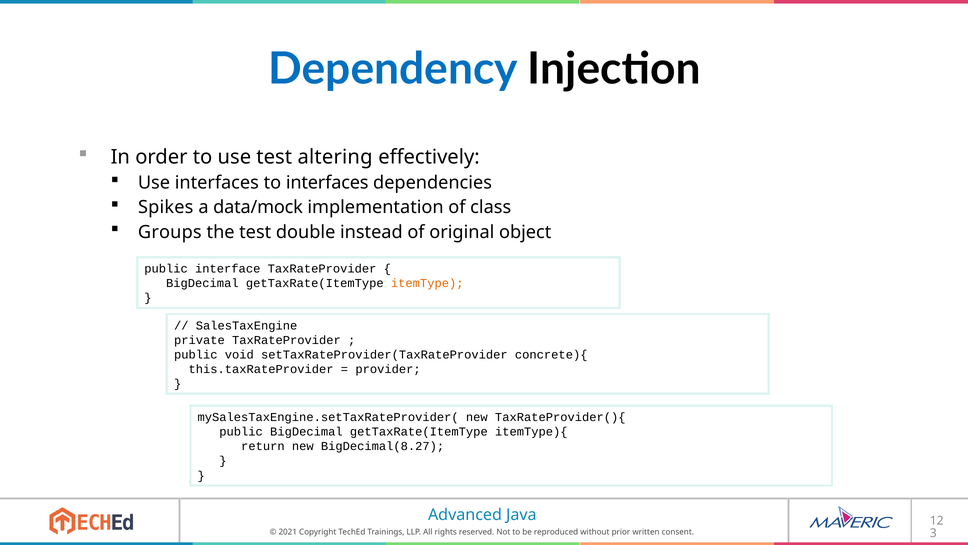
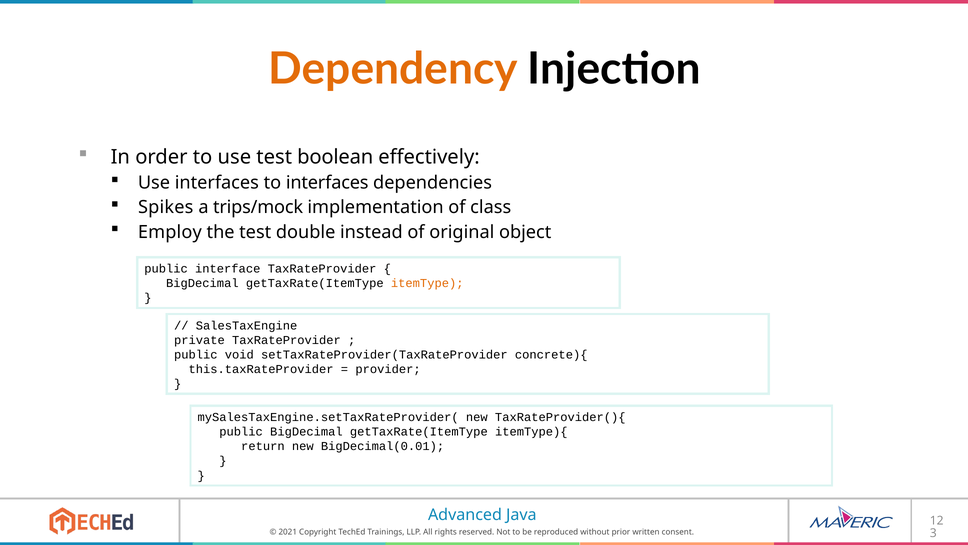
Dependency colour: blue -> orange
altering: altering -> boolean
data/mock: data/mock -> trips/mock
Groups: Groups -> Employ
BigDecimal(8.27: BigDecimal(8.27 -> BigDecimal(0.01
